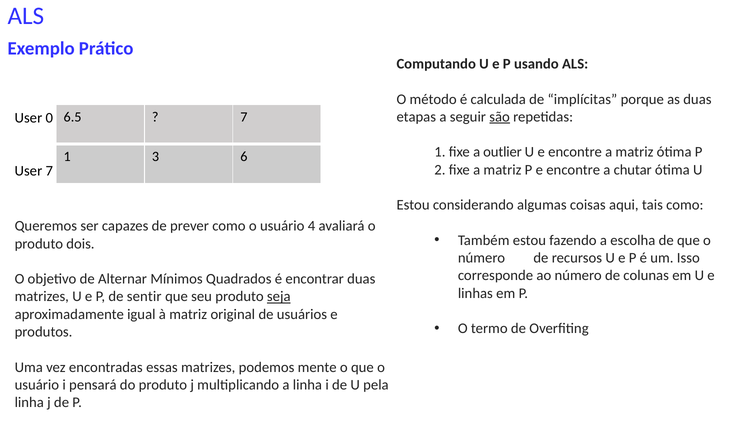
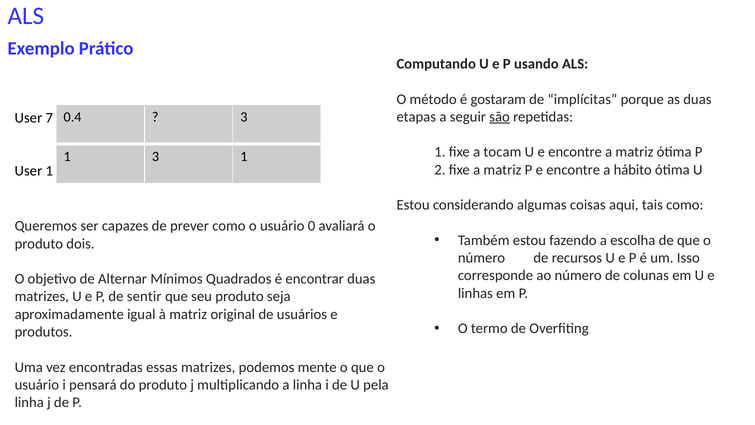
calculada: calculada -> gostaram
6.5: 6.5 -> 0.4
7 at (244, 117): 7 -> 3
0: 0 -> 7
outlier: outlier -> tocam
1 3 6: 6 -> 1
chutar: chutar -> hábito
User 7: 7 -> 1
4: 4 -> 0
seja underline: present -> none
